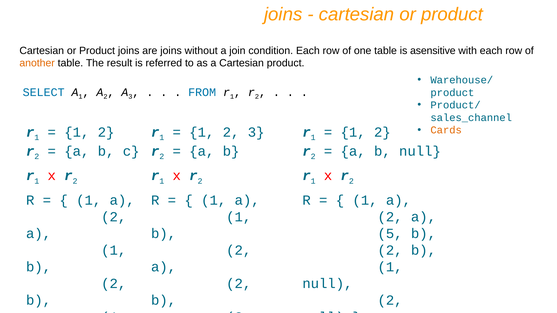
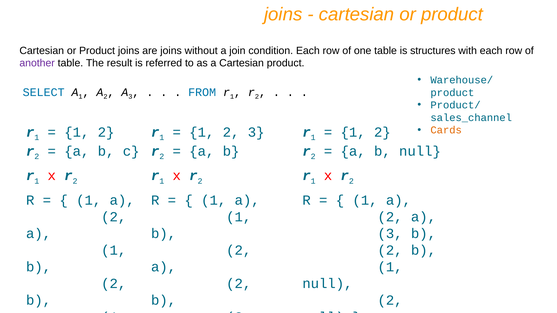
asensitive: asensitive -> structures
another colour: orange -> purple
5 at (390, 234): 5 -> 3
